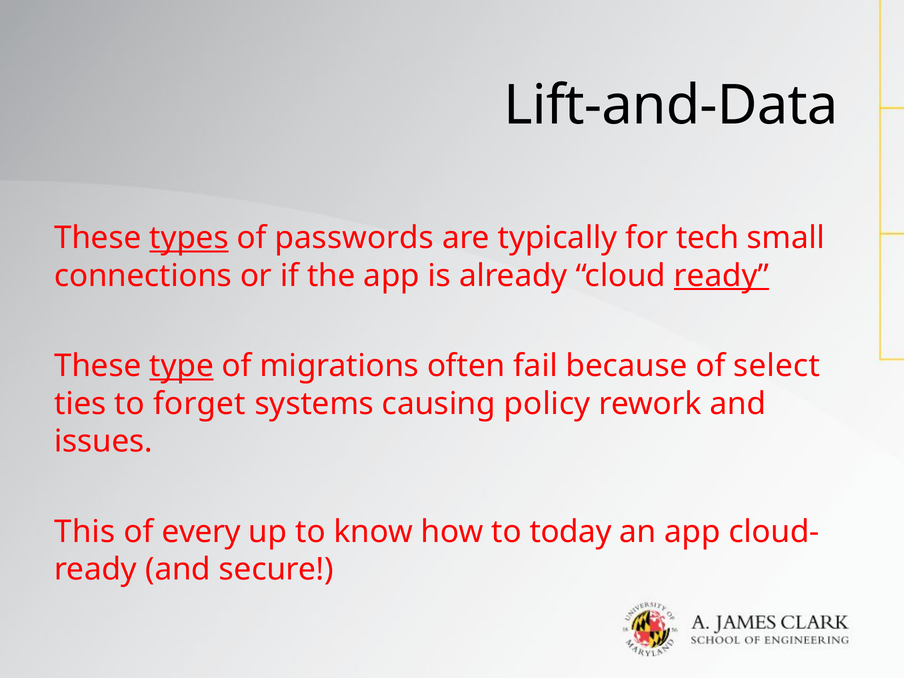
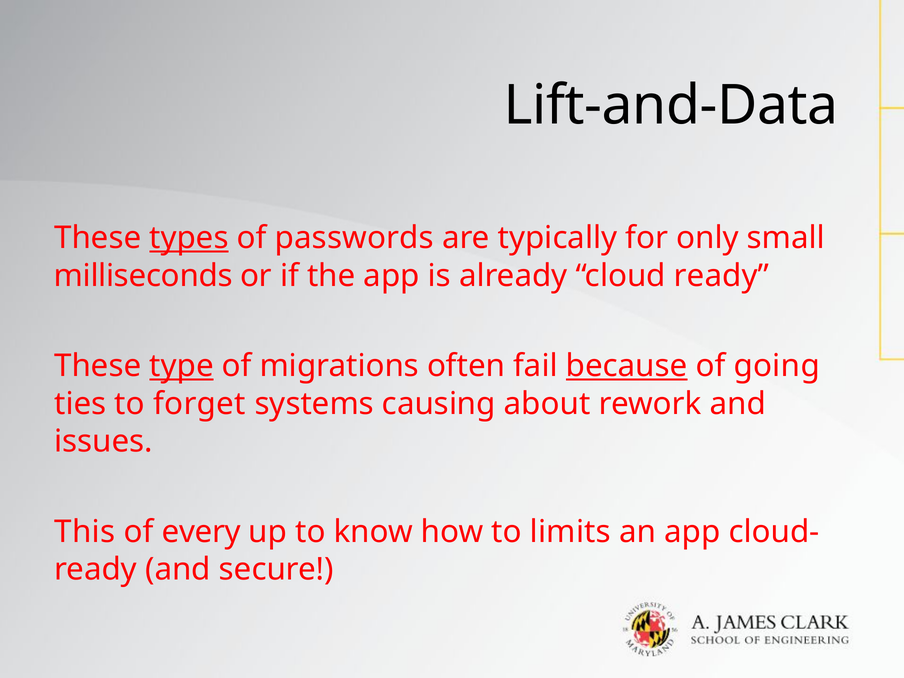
tech: tech -> only
connections: connections -> milliseconds
ready at (721, 276) underline: present -> none
because underline: none -> present
select: select -> going
policy: policy -> about
today: today -> limits
